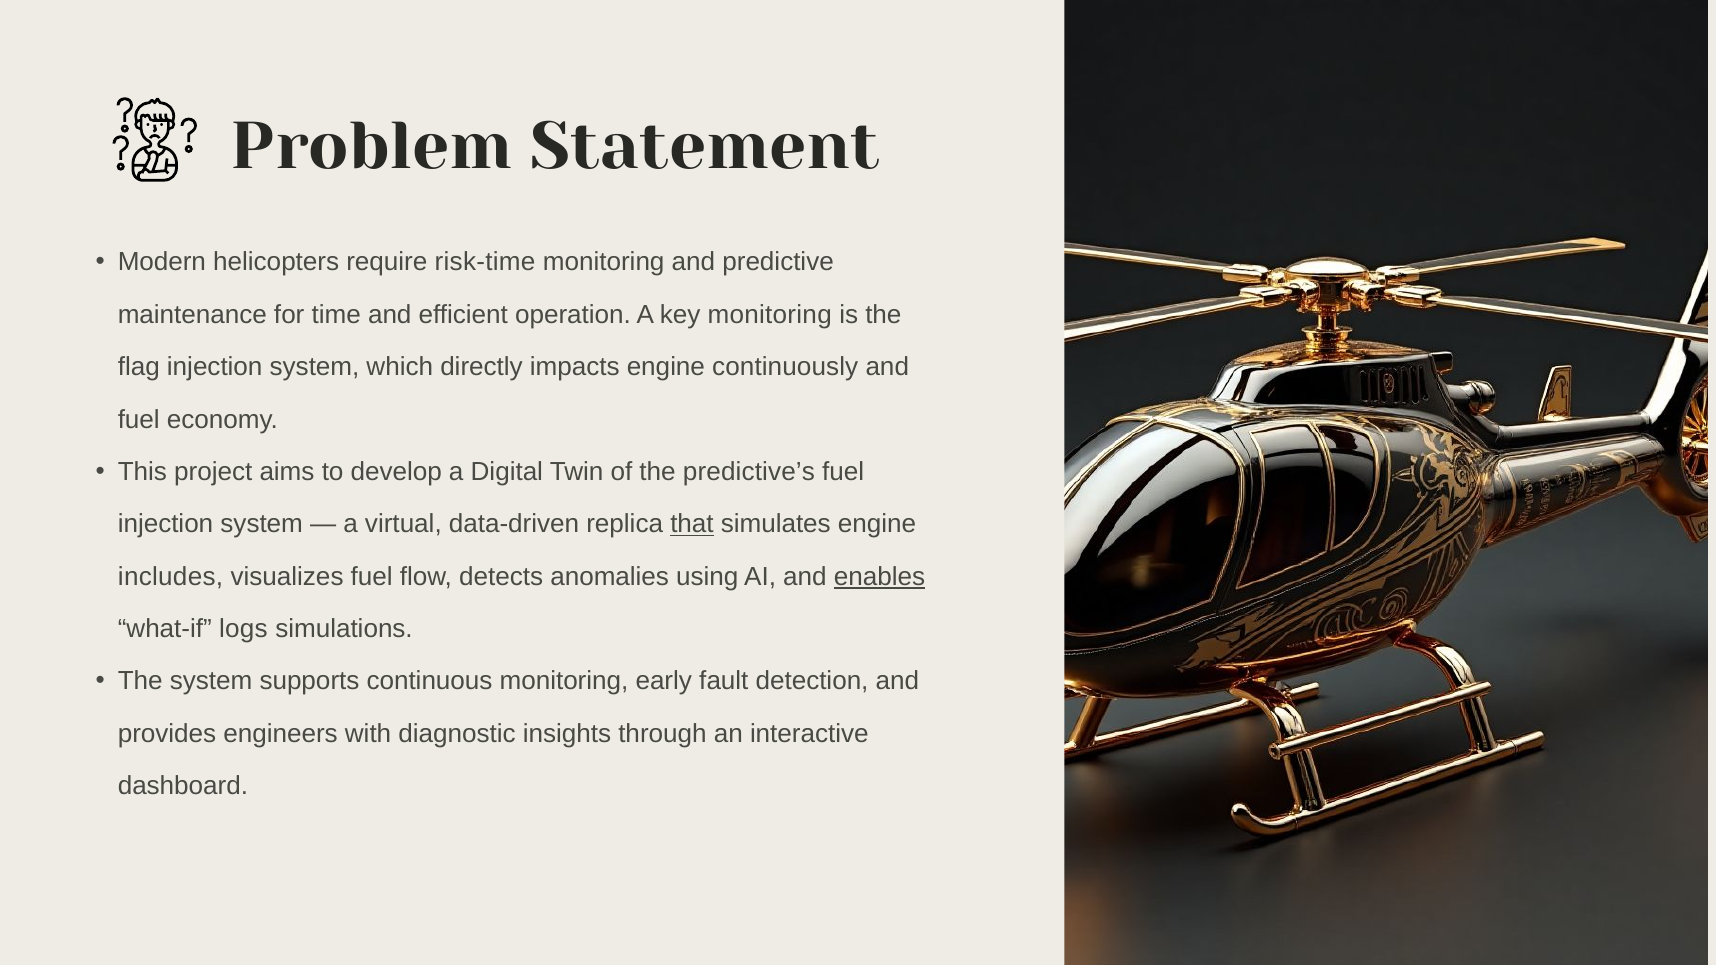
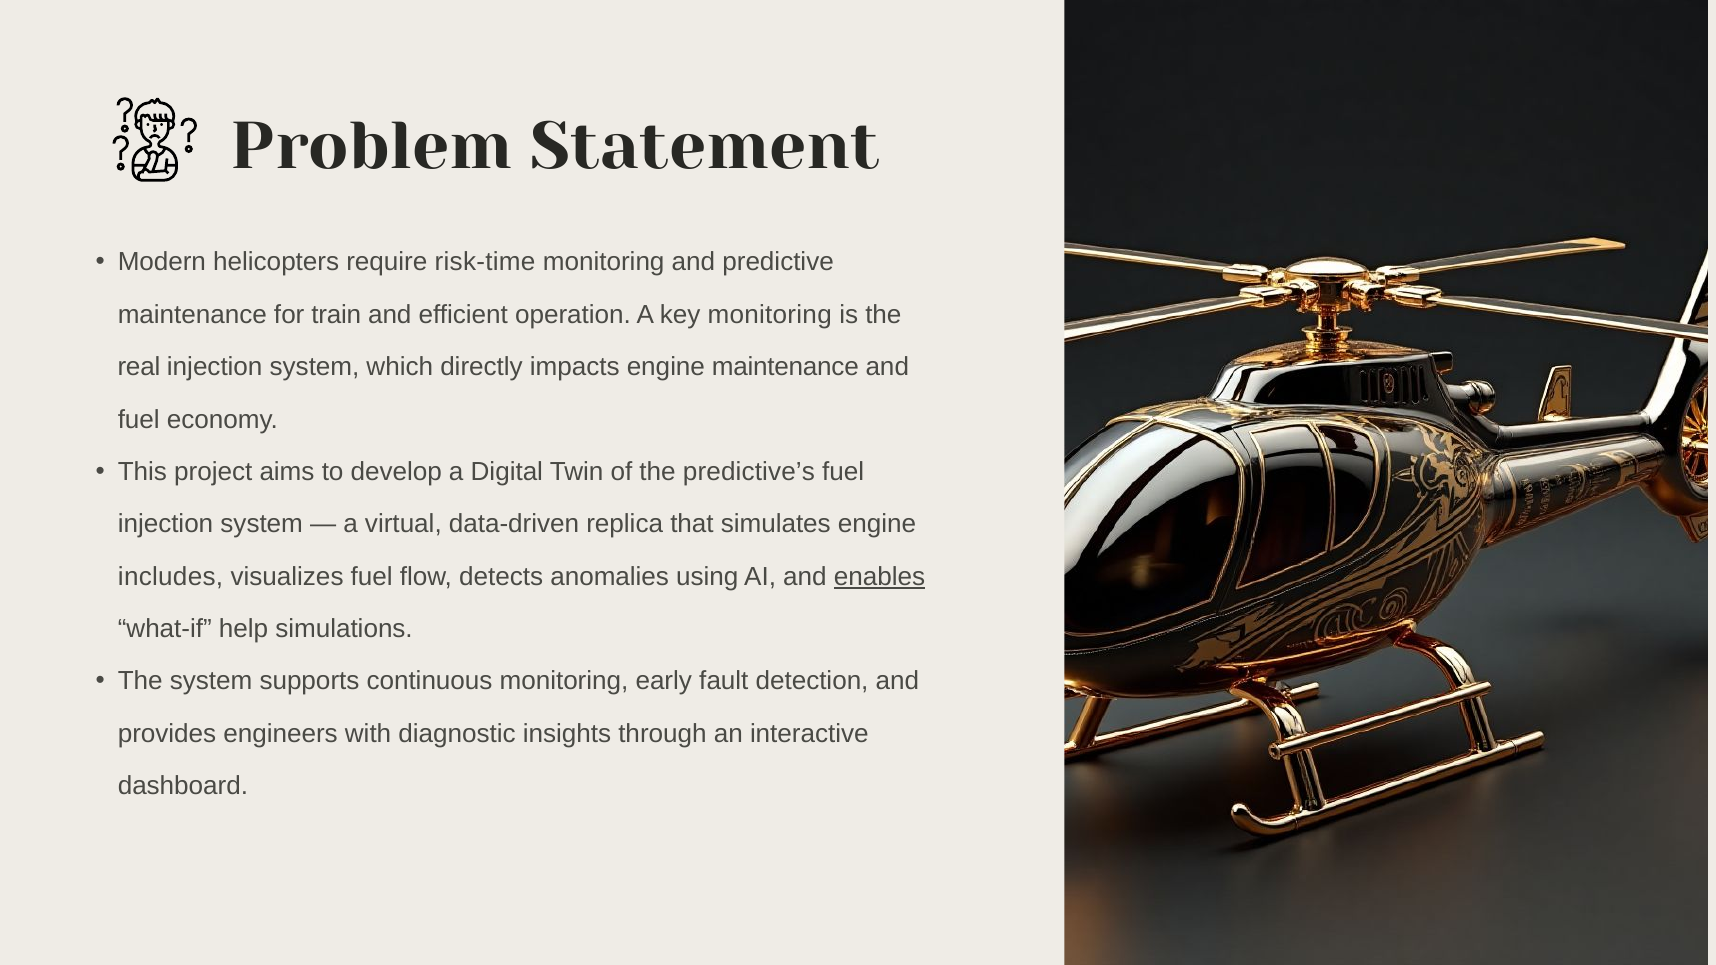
time: time -> train
flag: flag -> real
engine continuously: continuously -> maintenance
that underline: present -> none
logs: logs -> help
